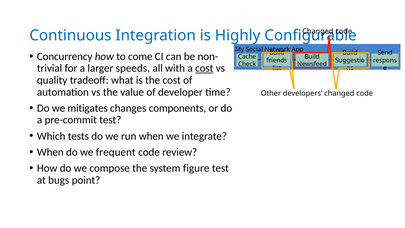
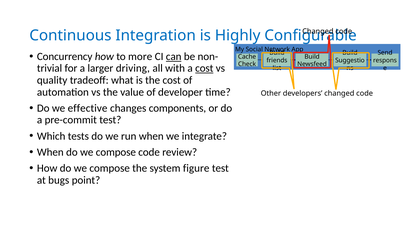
come: come -> more
can underline: none -> present
speeds: speeds -> driving
mitigates: mitigates -> effective
When do we frequent: frequent -> compose
